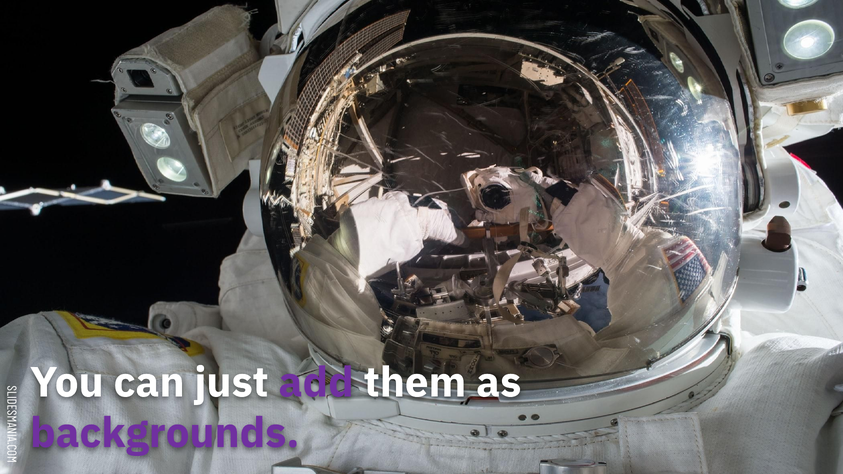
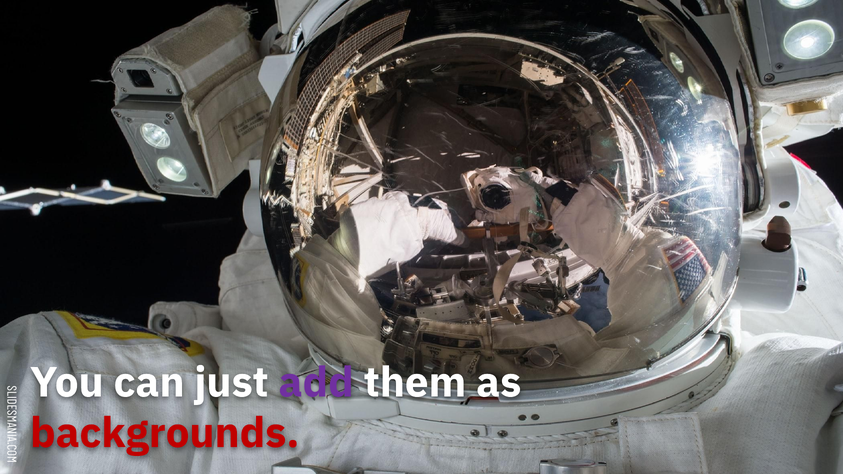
backgrounds colour: purple -> red
